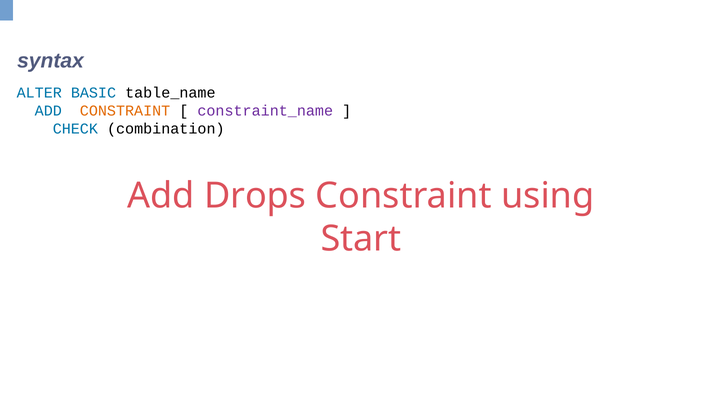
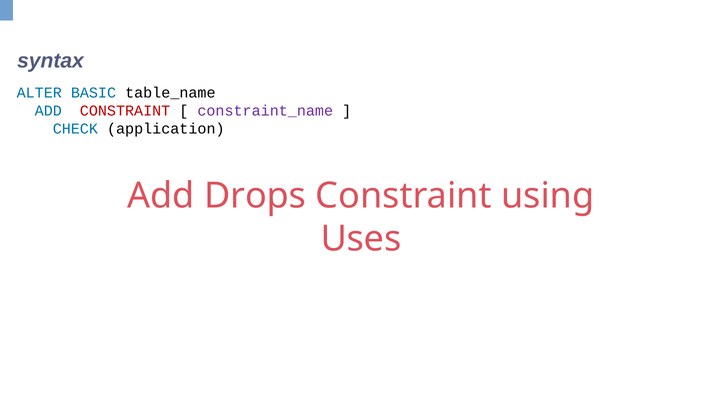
CONSTRAINT at (125, 111) colour: orange -> red
combination: combination -> application
Start: Start -> Uses
